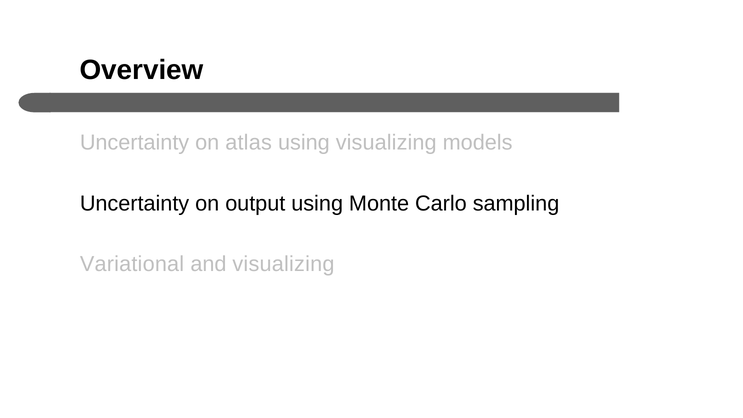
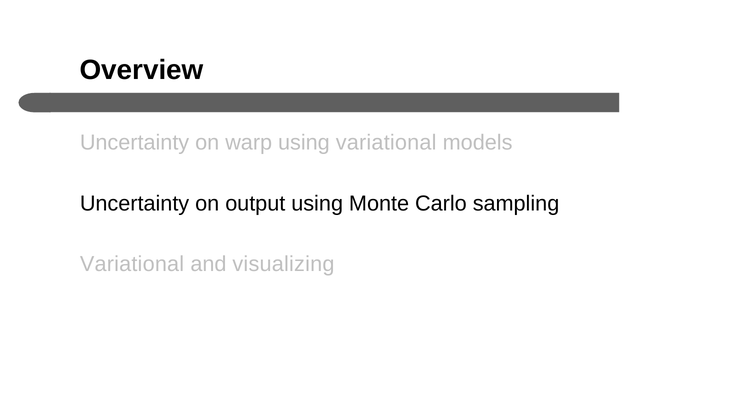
atlas: atlas -> warp
using visualizing: visualizing -> variational
